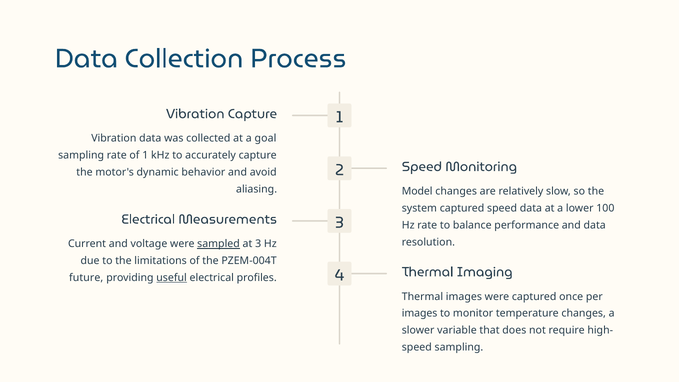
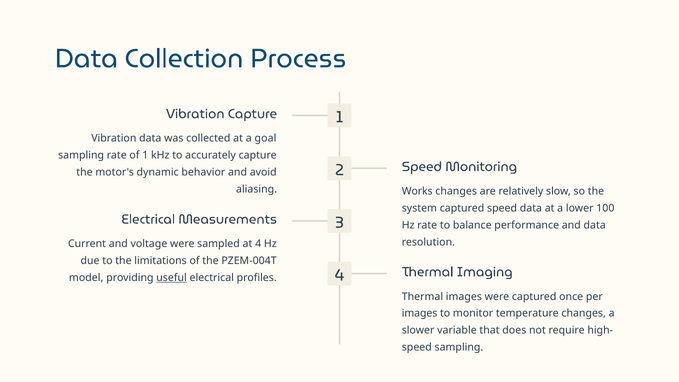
Model: Model -> Works
sampled underline: present -> none
at 3: 3 -> 4
future: future -> model
